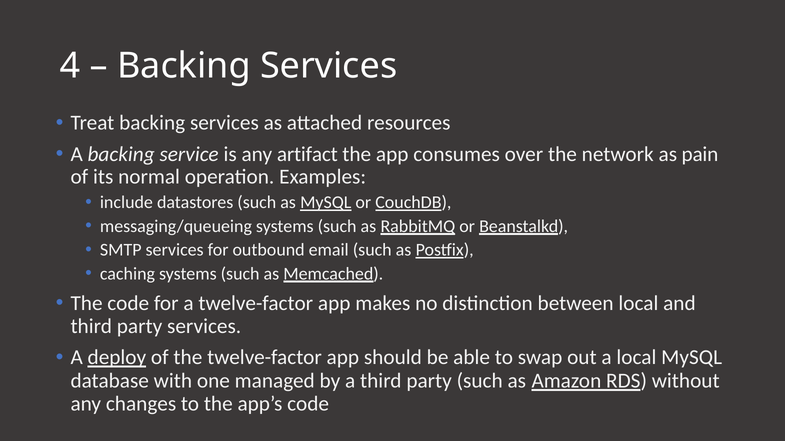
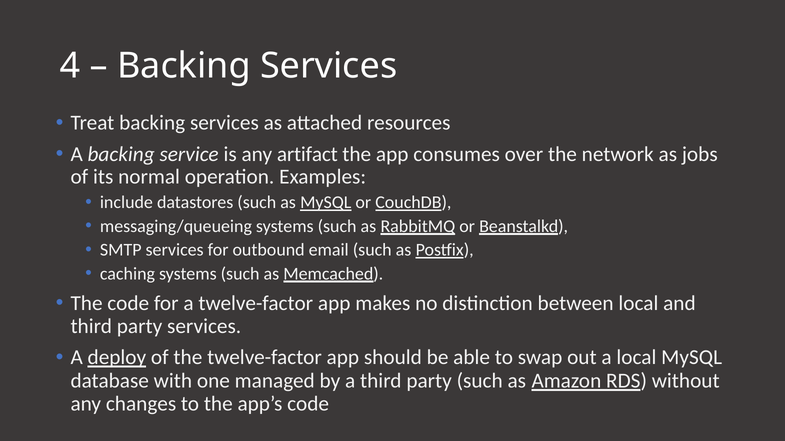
pain: pain -> jobs
